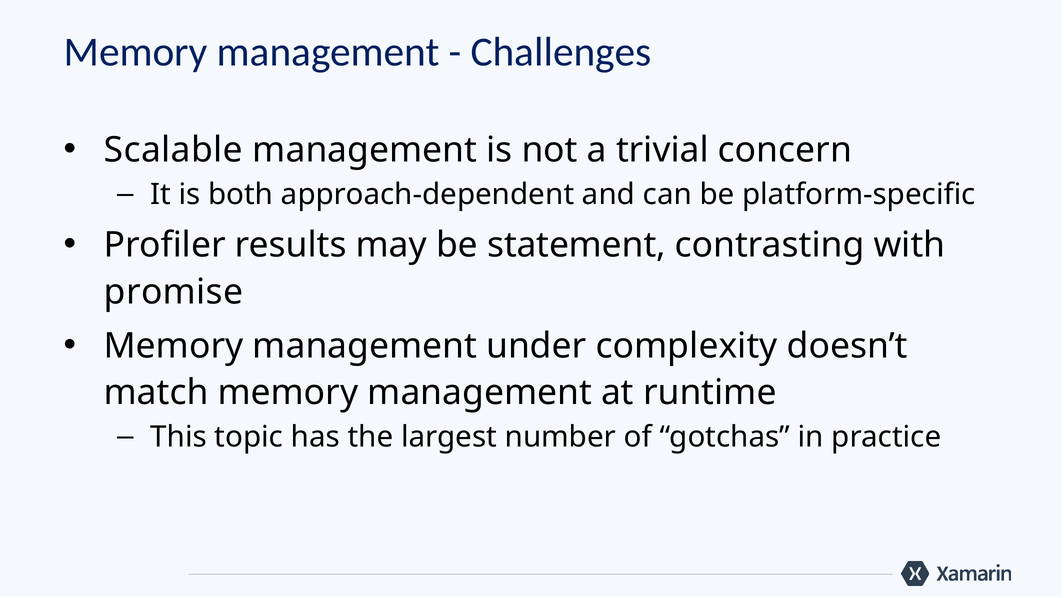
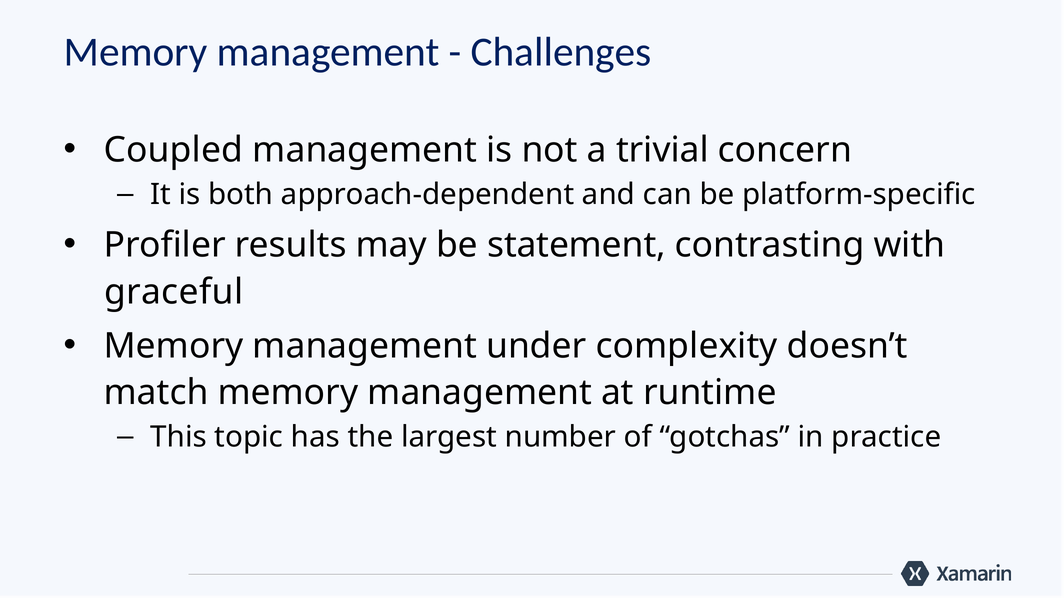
Scalable: Scalable -> Coupled
promise: promise -> graceful
